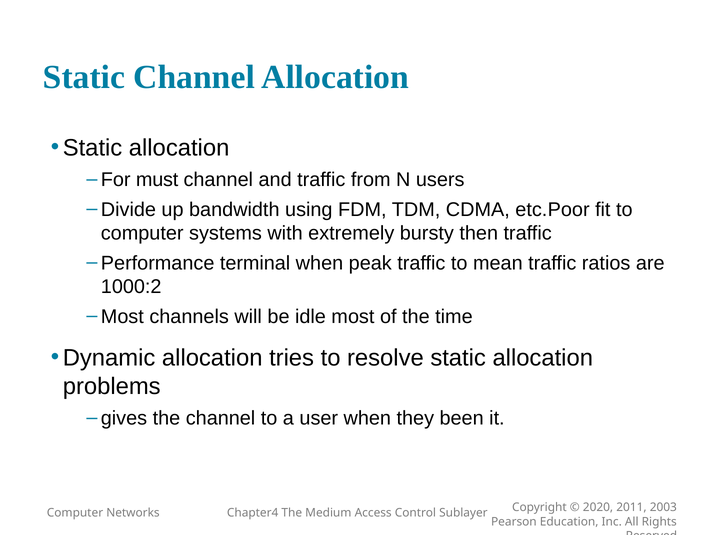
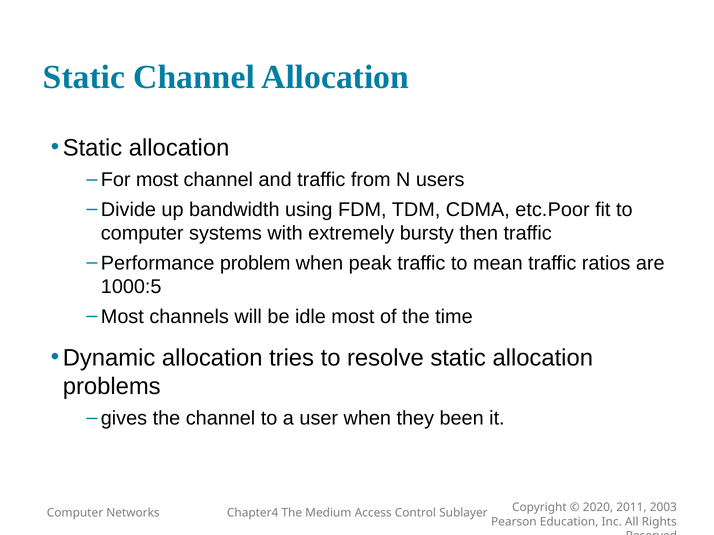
For must: must -> most
terminal: terminal -> problem
1000:2: 1000:2 -> 1000:5
